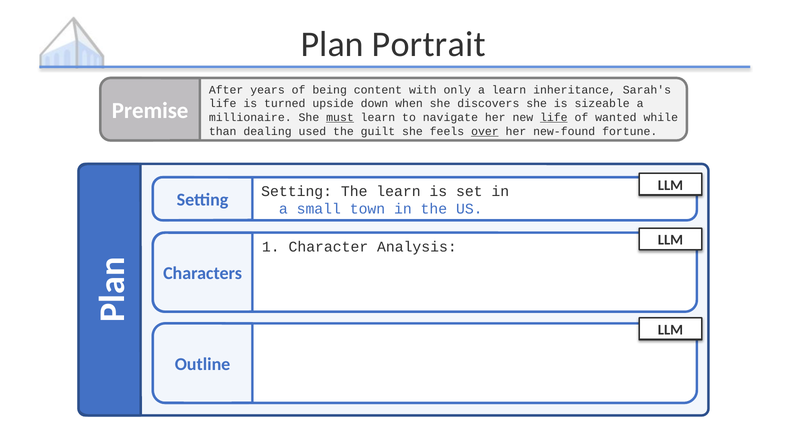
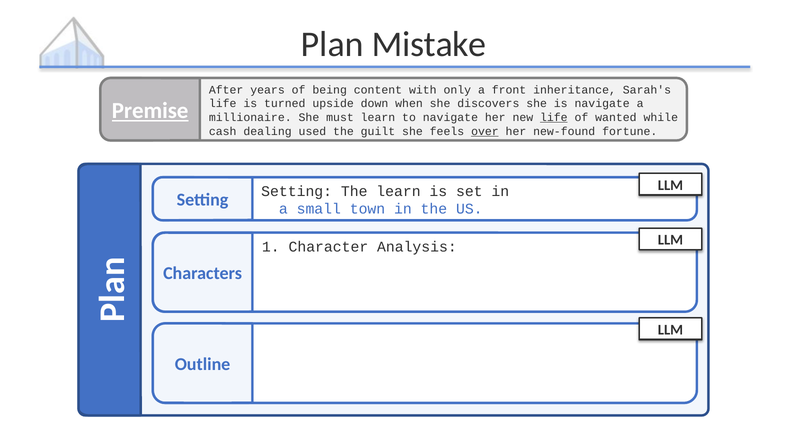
Portrait: Portrait -> Mistake
a learn: learn -> front
is sizeable: sizeable -> navigate
Premise underline: none -> present
must underline: present -> none
than: than -> cash
